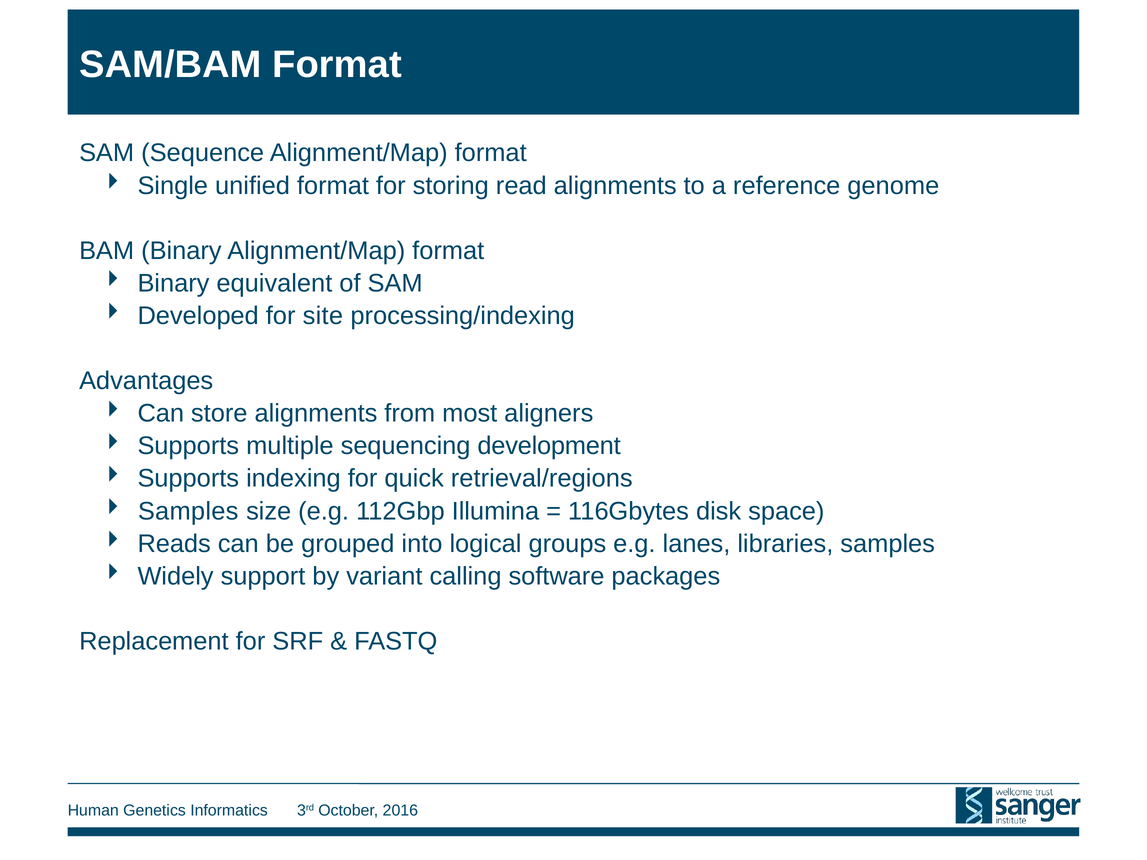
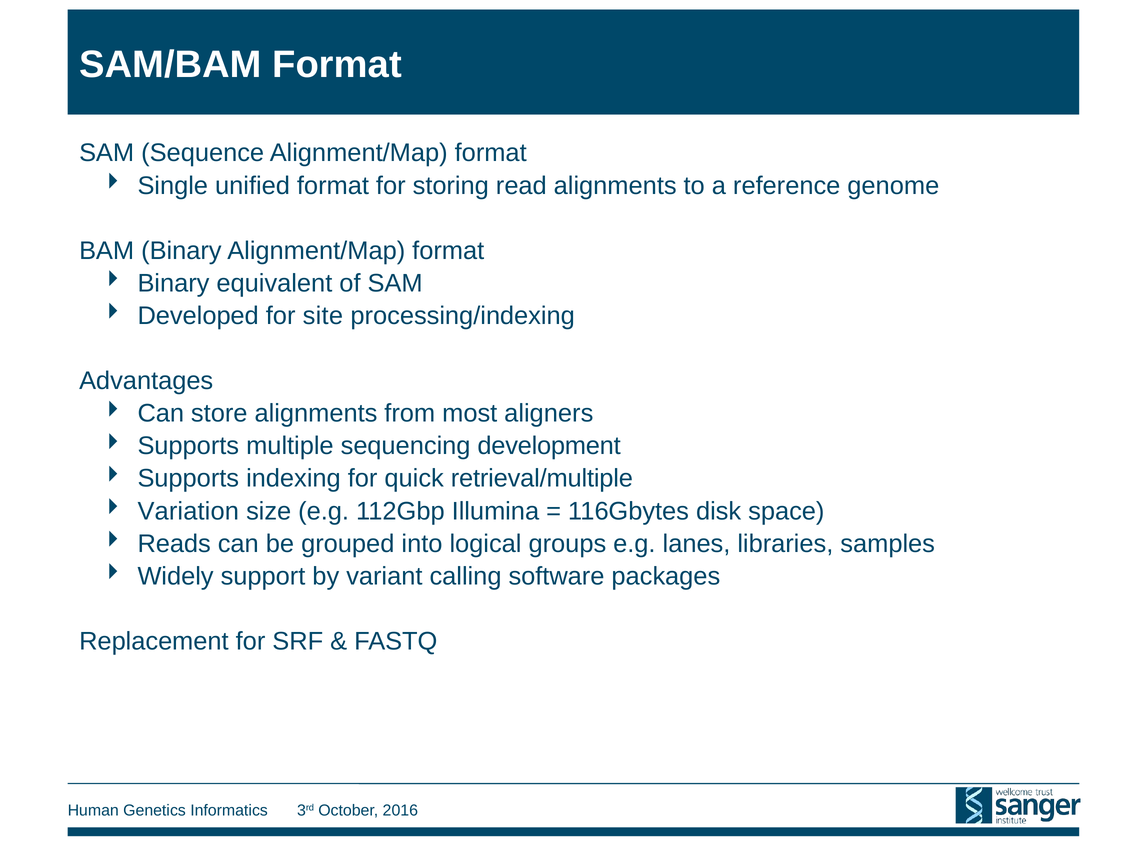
retrieval/regions: retrieval/regions -> retrieval/multiple
Samples at (188, 511): Samples -> Variation
